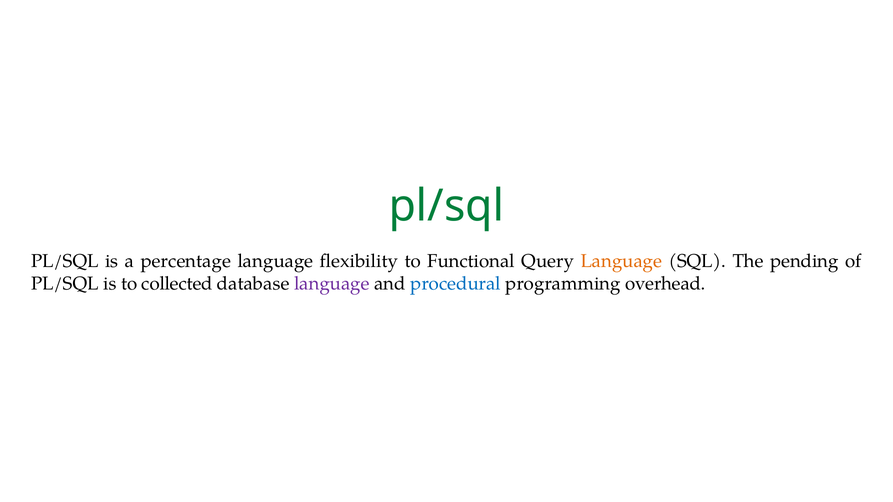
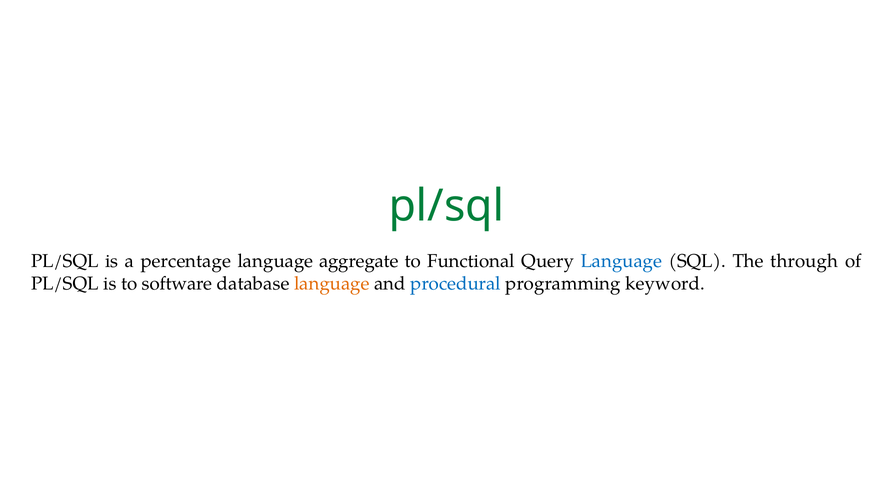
flexibility: flexibility -> aggregate
Language at (621, 261) colour: orange -> blue
pending: pending -> through
collected: collected -> software
language at (332, 284) colour: purple -> orange
overhead: overhead -> keyword
